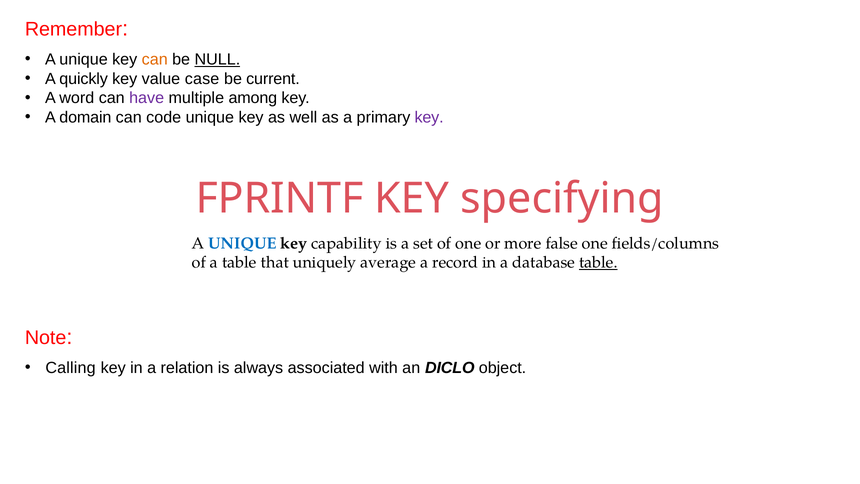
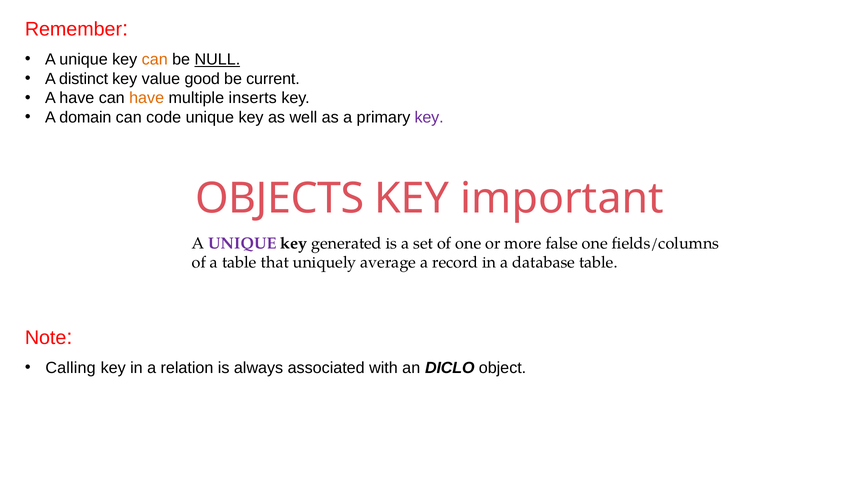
quickly: quickly -> distinct
case: case -> good
A word: word -> have
have at (147, 98) colour: purple -> orange
among: among -> inserts
FPRINTF: FPRINTF -> OBJECTS
specifying: specifying -> important
UNIQUE at (242, 243) colour: blue -> purple
capability: capability -> generated
table at (598, 262) underline: present -> none
